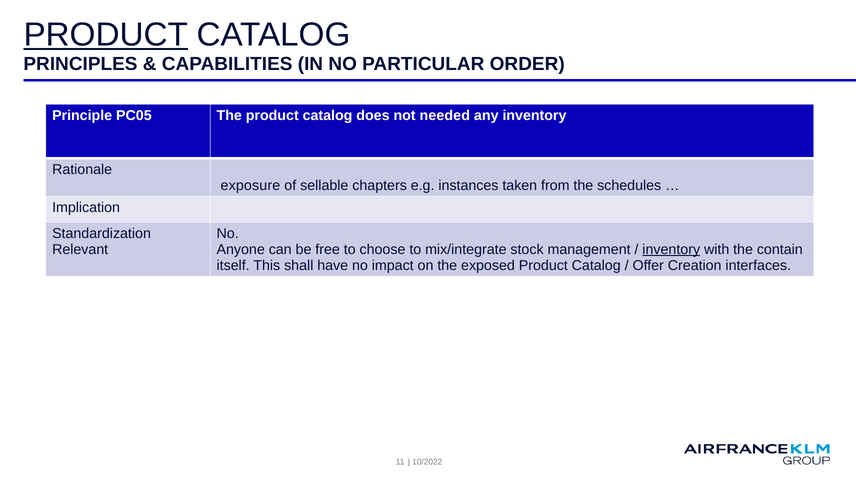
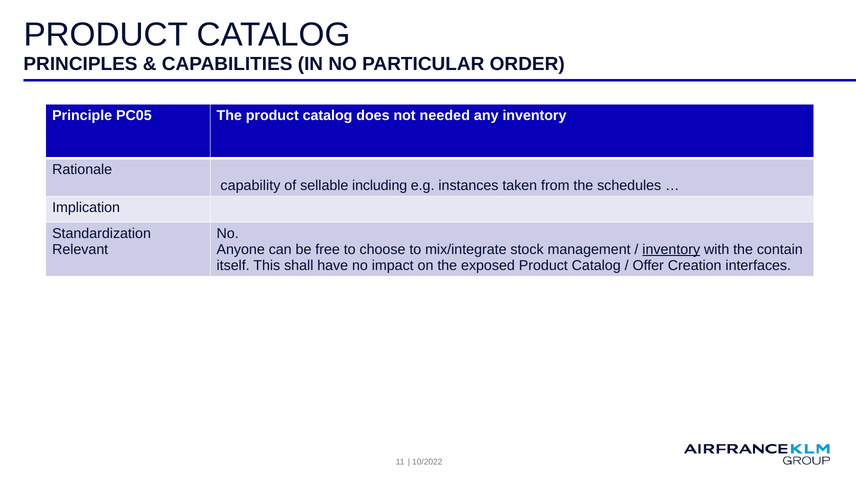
PRODUCT at (106, 35) underline: present -> none
exposure: exposure -> capability
chapters: chapters -> including
